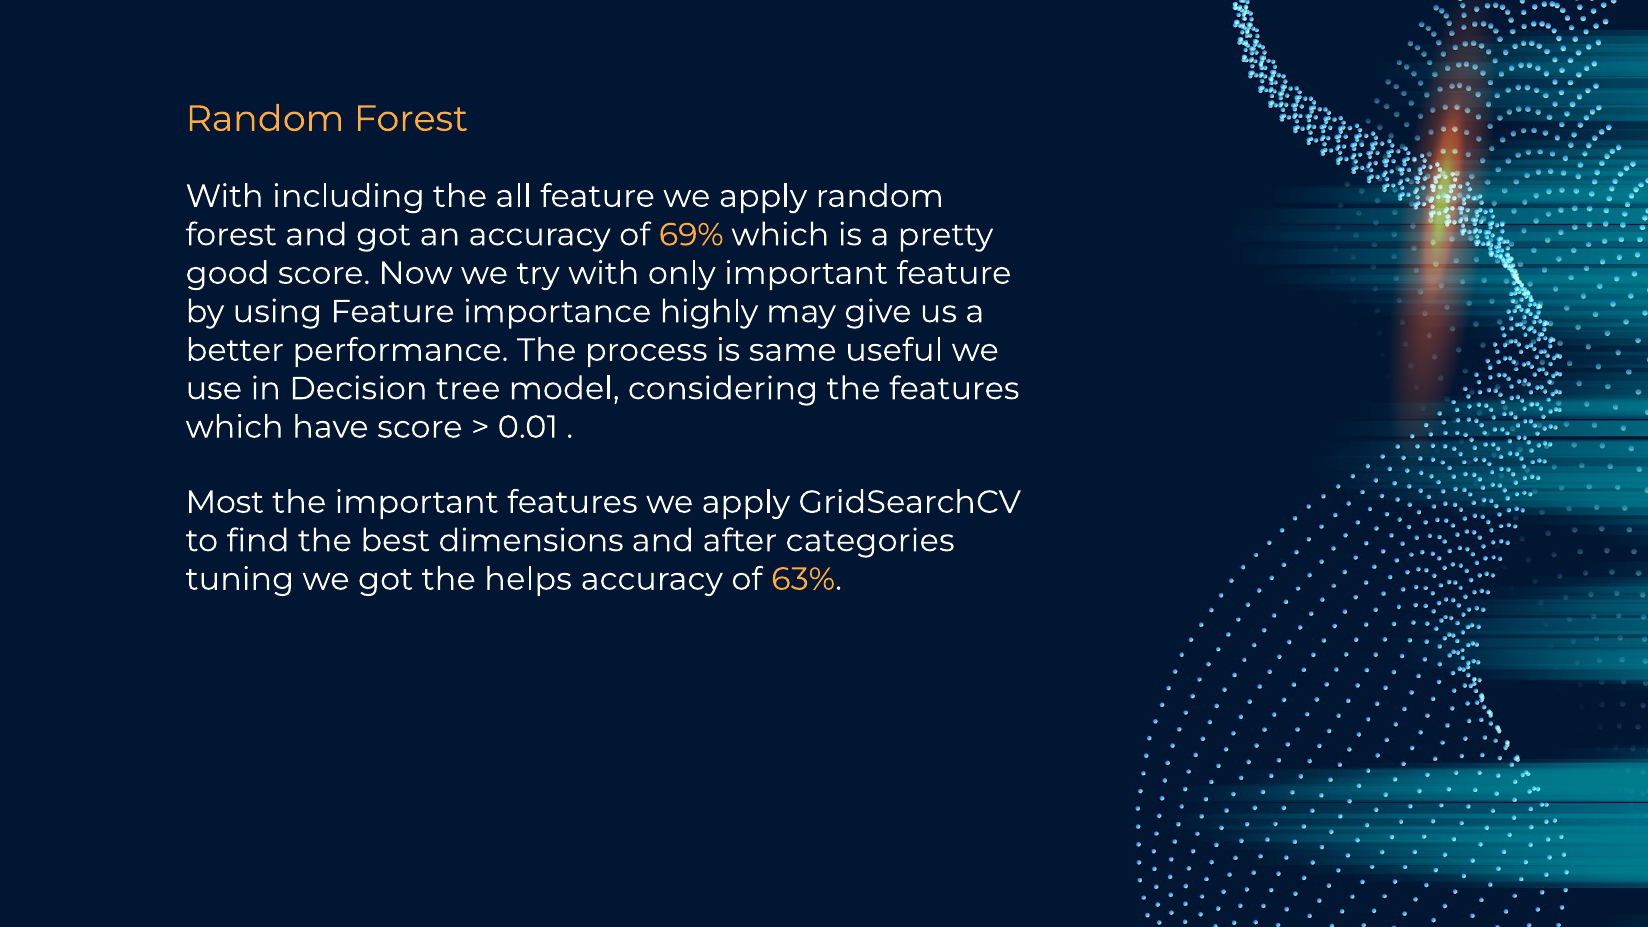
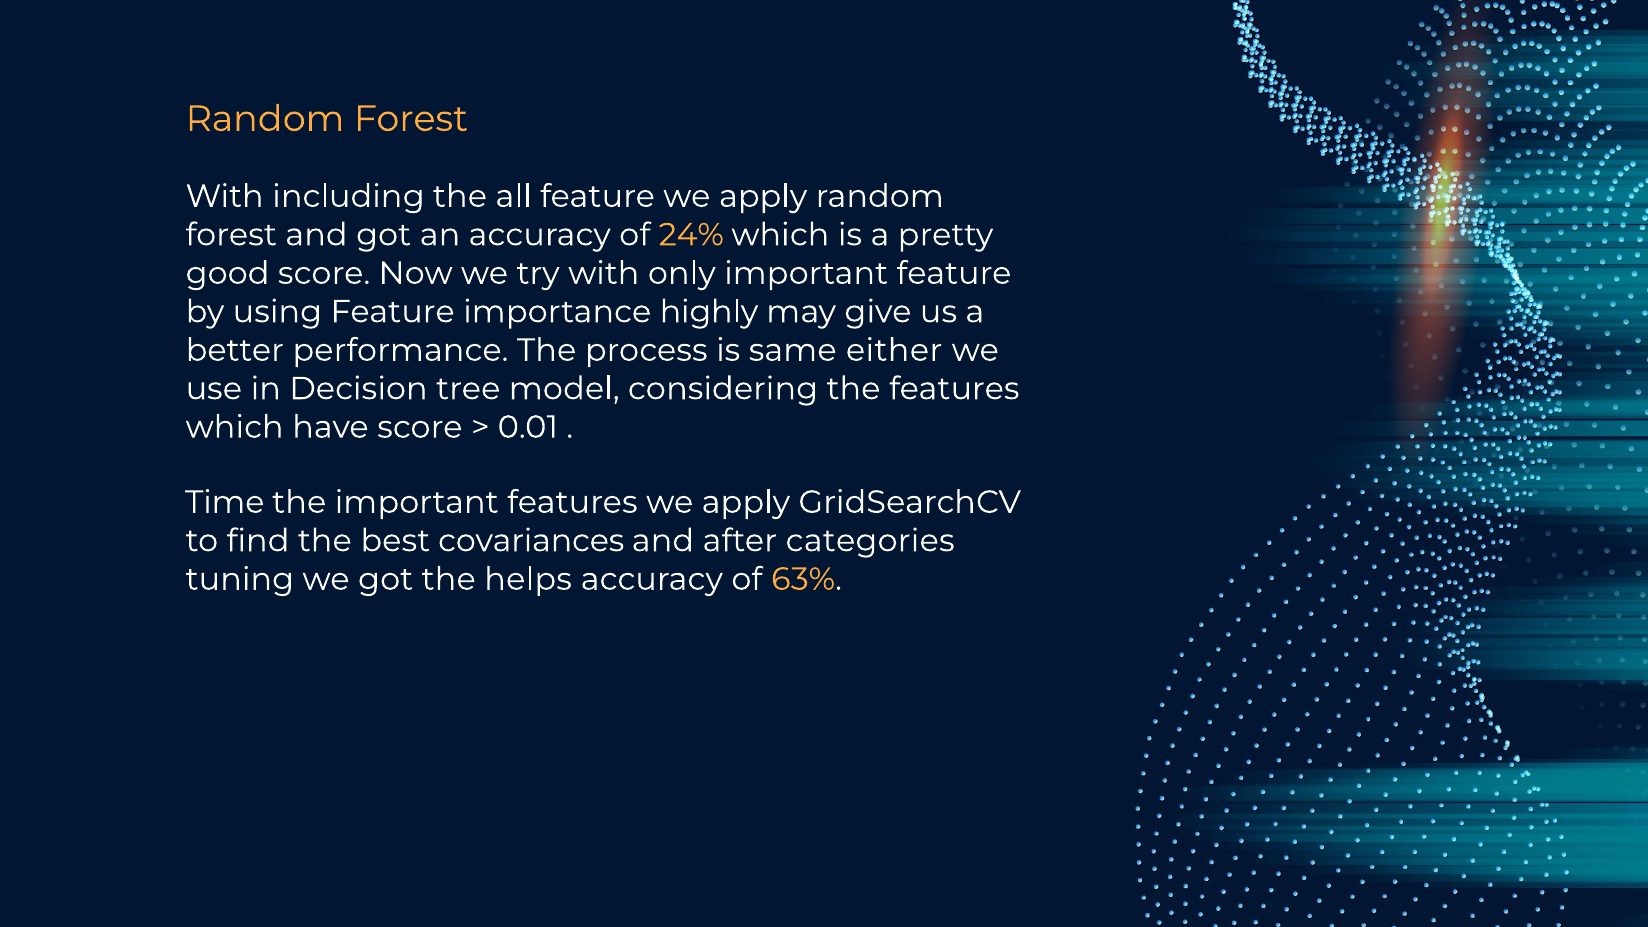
69%: 69% -> 24%
useful: useful -> either
Most: Most -> Time
dimensions: dimensions -> covariances
